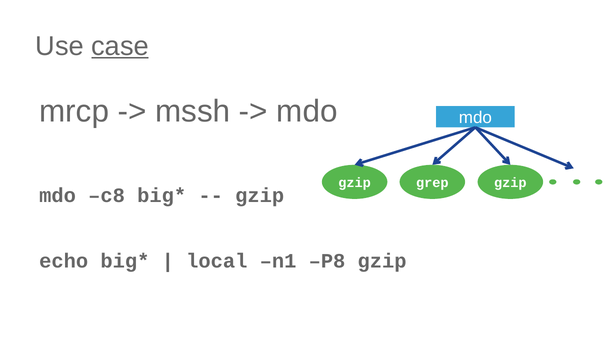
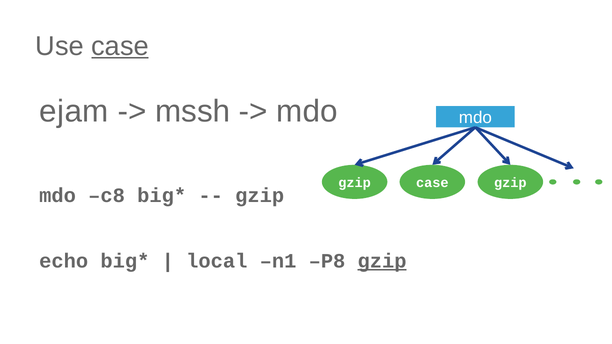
mrcp: mrcp -> ejam
gzip grep: grep -> case
gzip at (382, 261) underline: none -> present
